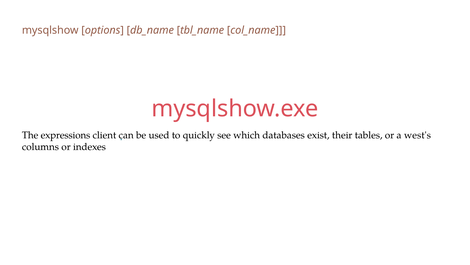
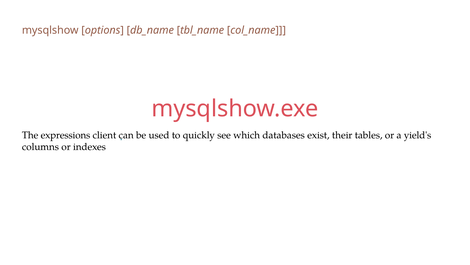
west's: west's -> yield's
